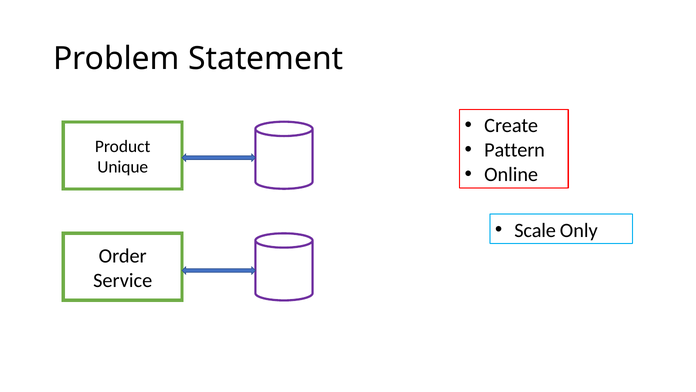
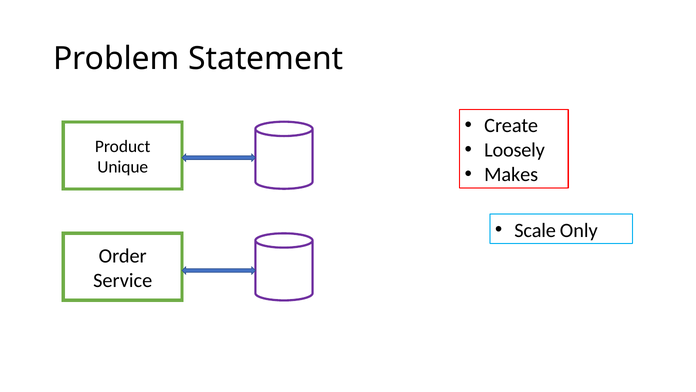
Pattern: Pattern -> Loosely
Online: Online -> Makes
